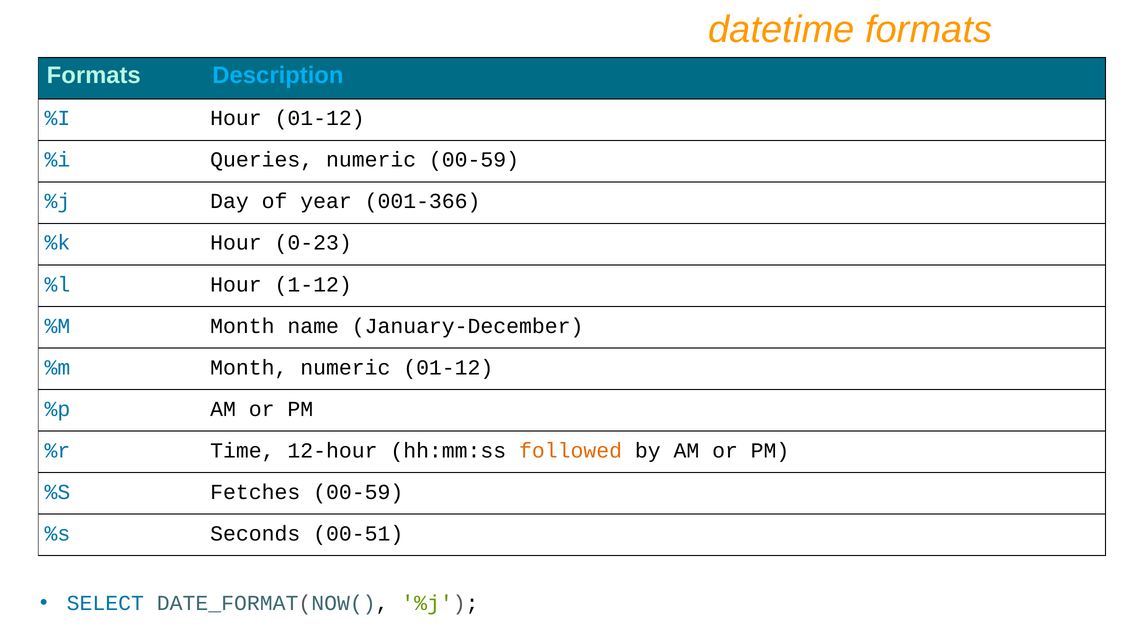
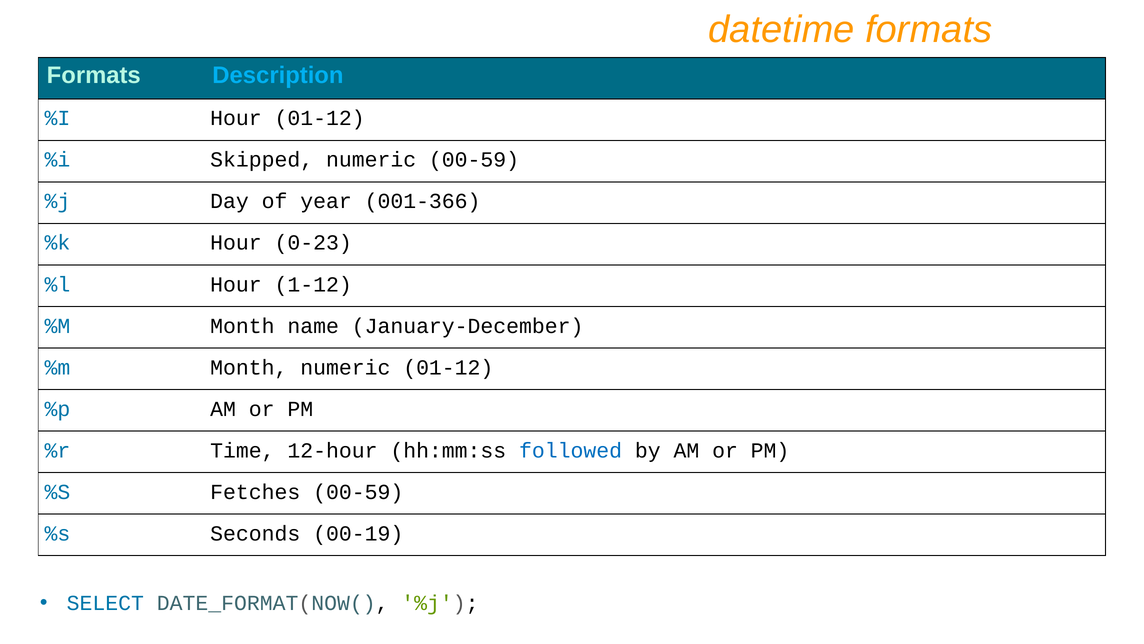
Queries: Queries -> Skipped
followed colour: orange -> blue
00-51: 00-51 -> 00-19
